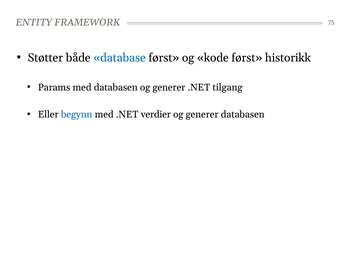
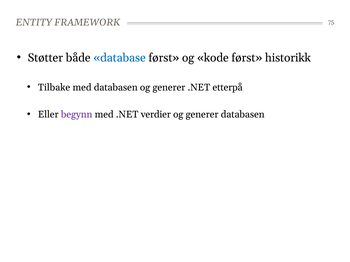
Params: Params -> Tilbake
tilgang: tilgang -> etterpå
begynn colour: blue -> purple
